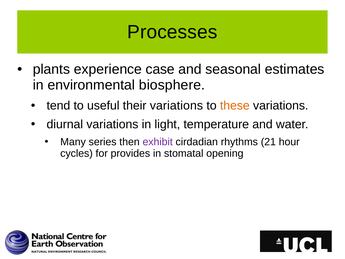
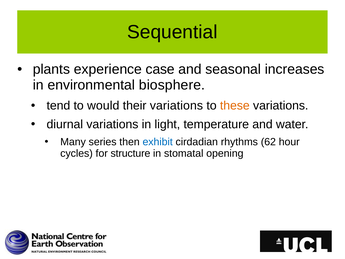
Processes: Processes -> Sequential
estimates: estimates -> increases
useful: useful -> would
exhibit colour: purple -> blue
21: 21 -> 62
provides: provides -> structure
